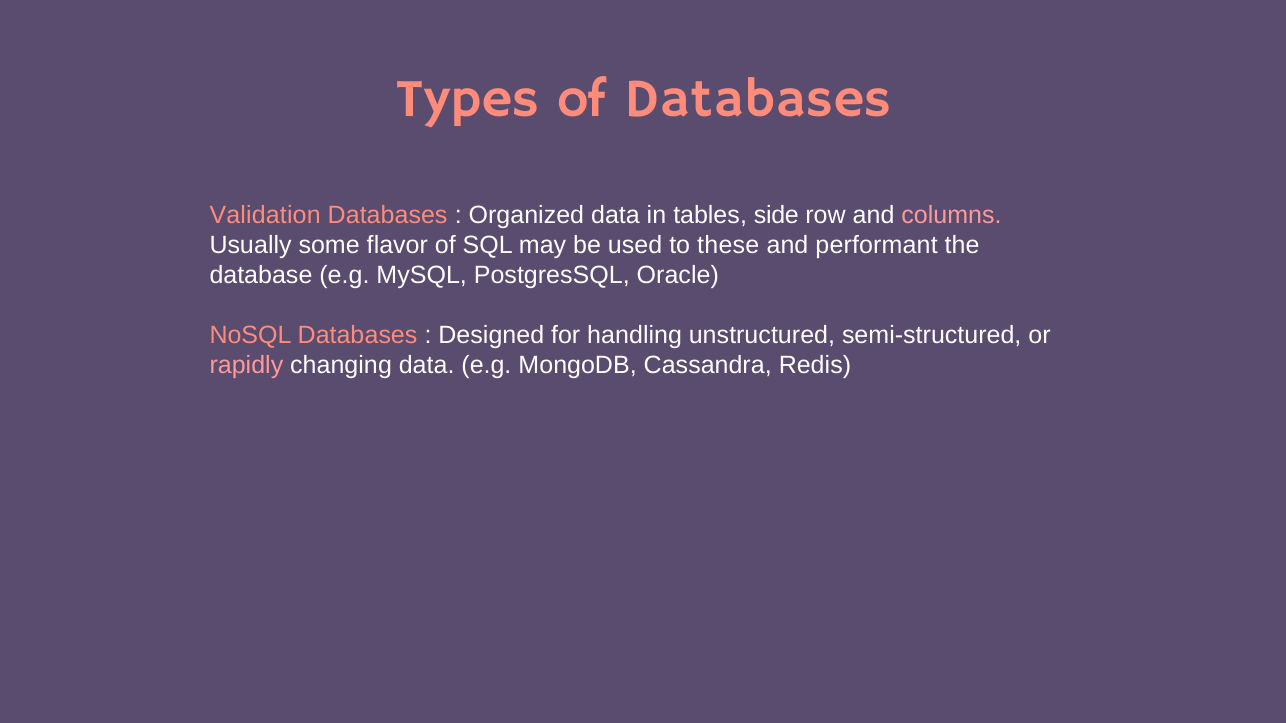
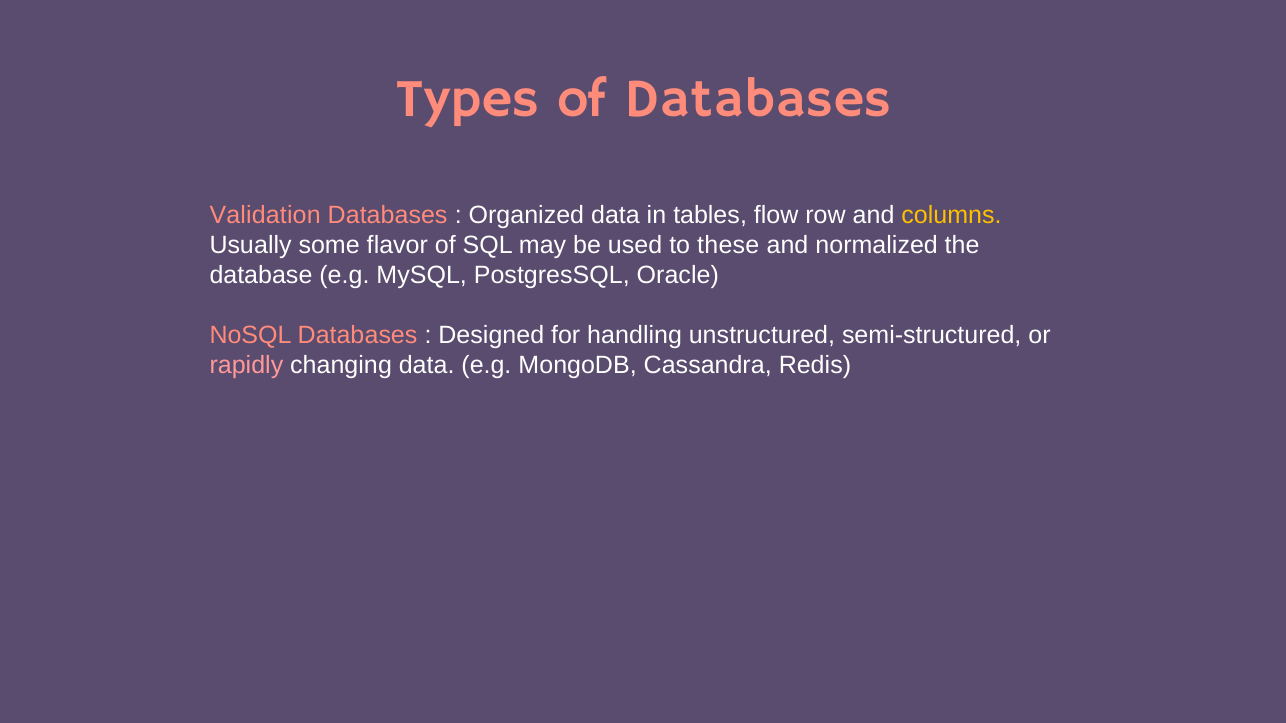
side: side -> flow
columns colour: pink -> yellow
performant: performant -> normalized
